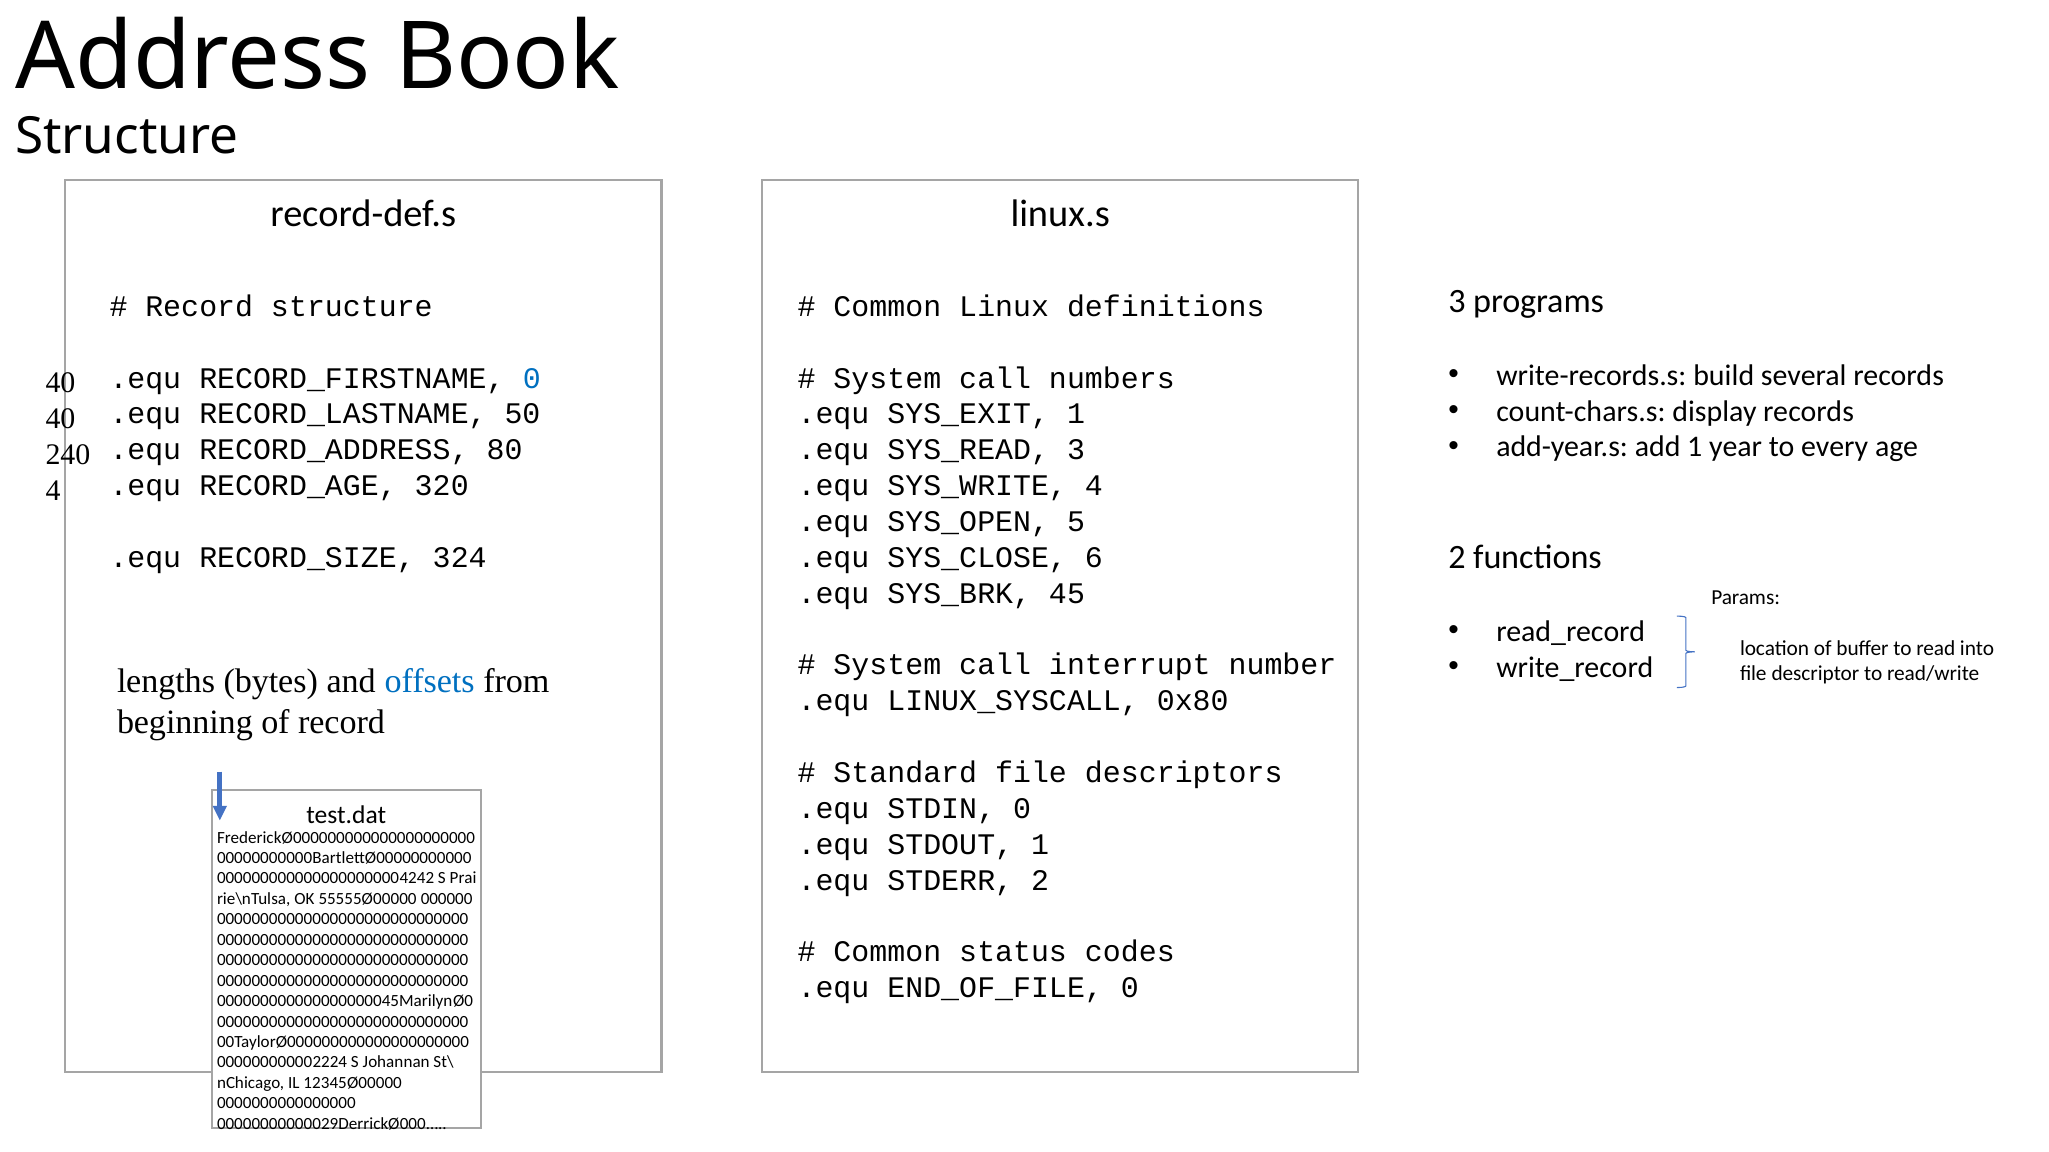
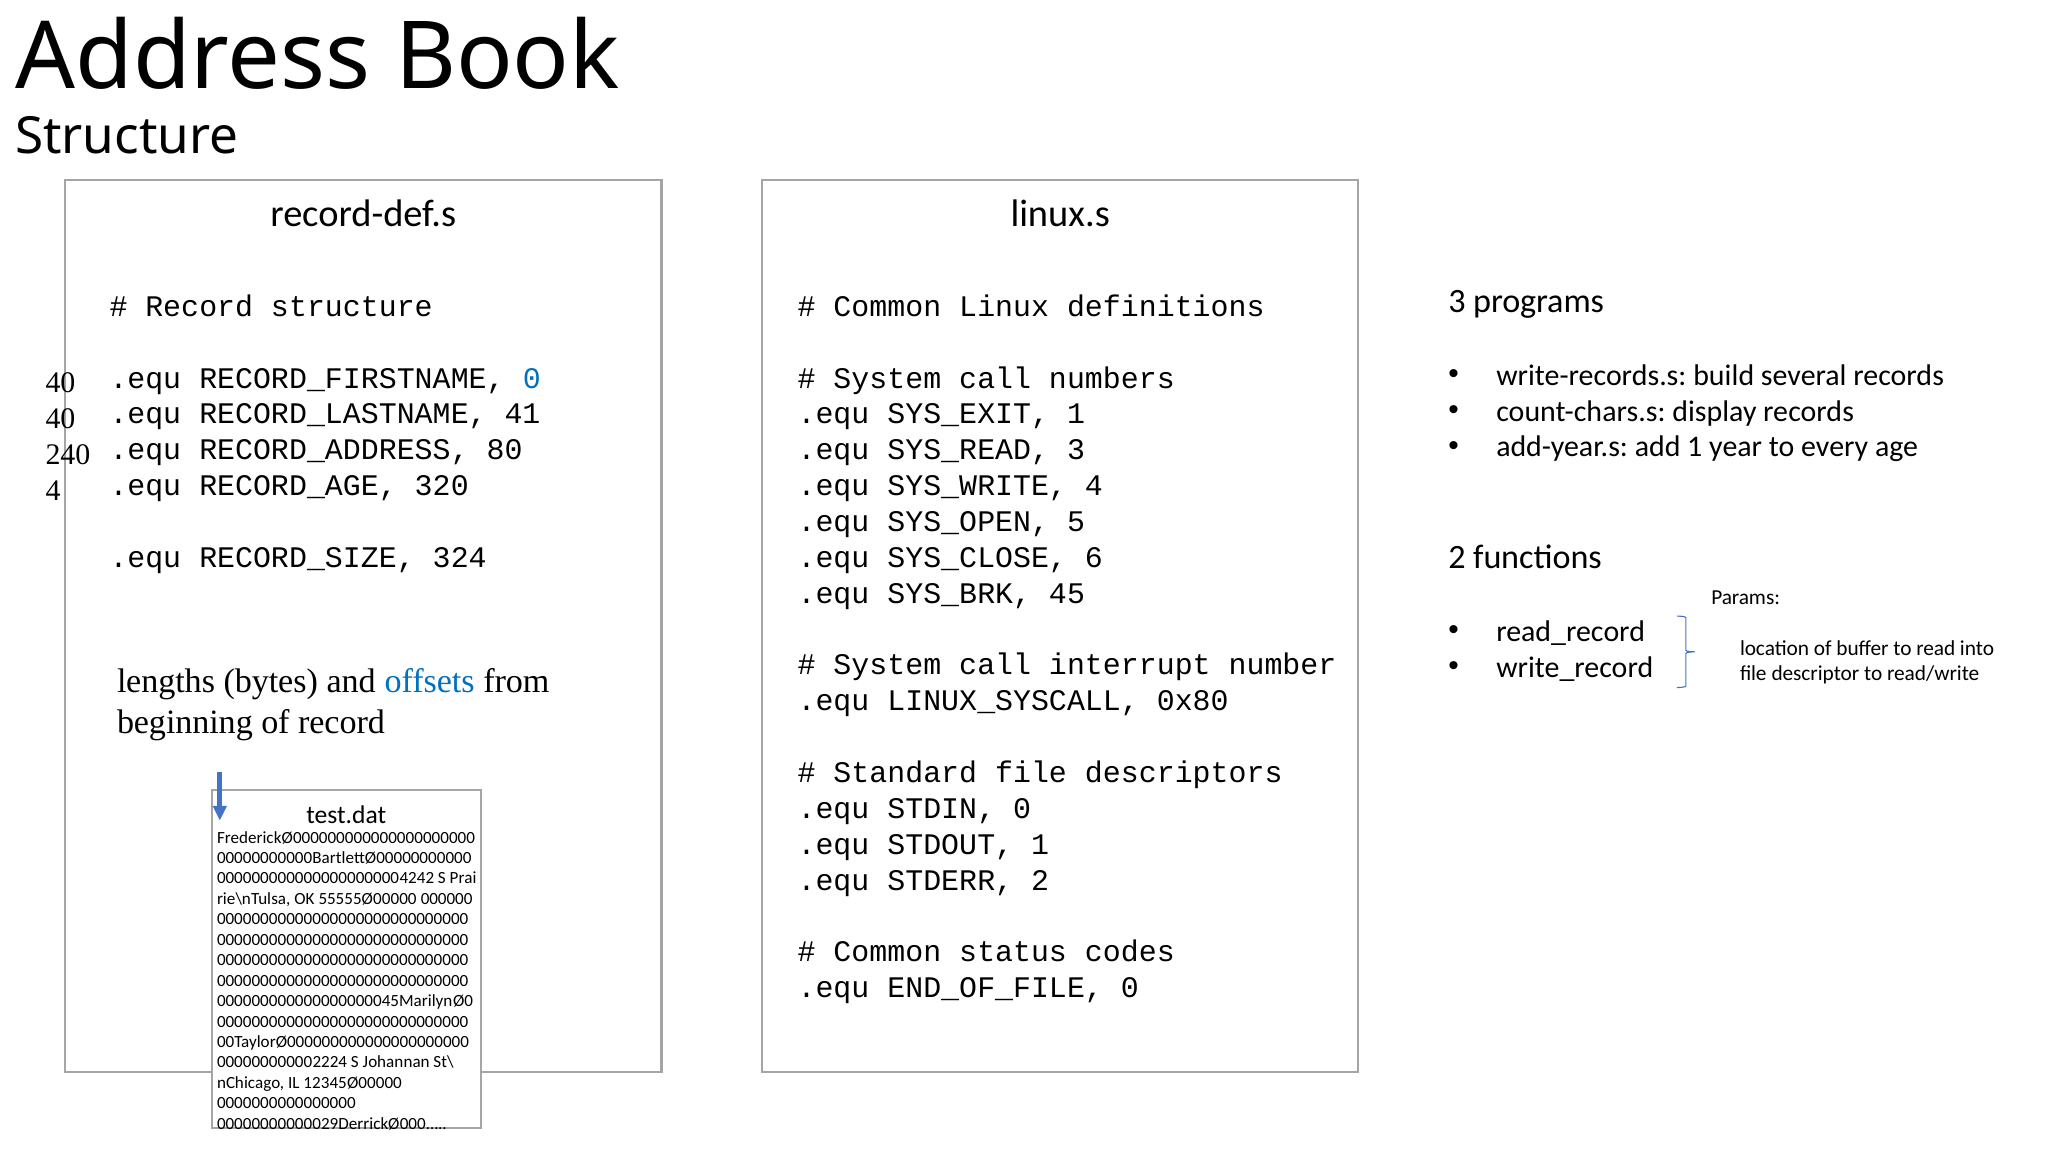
50: 50 -> 41
